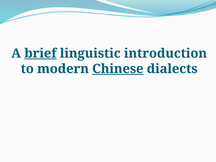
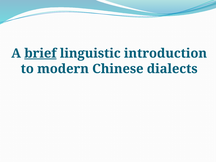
Chinese underline: present -> none
